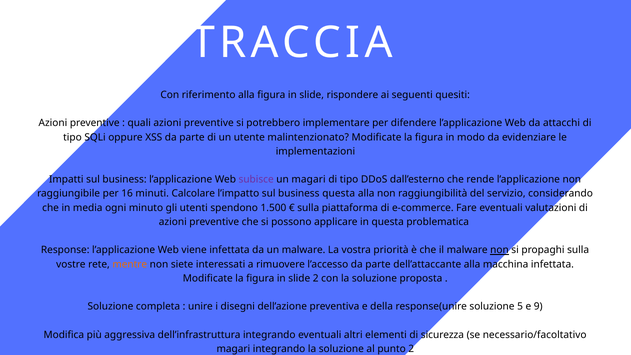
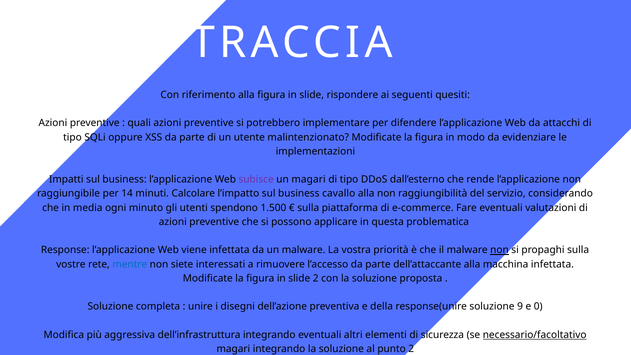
16: 16 -> 14
business questa: questa -> cavallo
mentre colour: orange -> blue
5: 5 -> 9
9: 9 -> 0
necessario/facoltativo underline: none -> present
